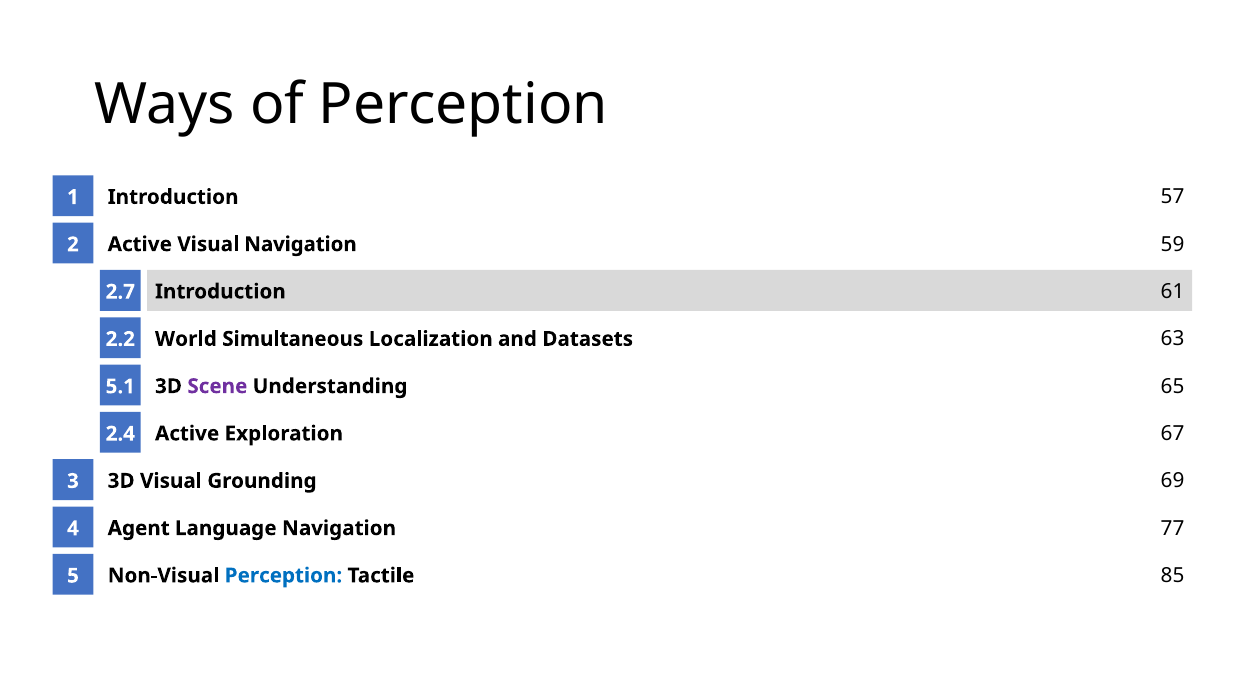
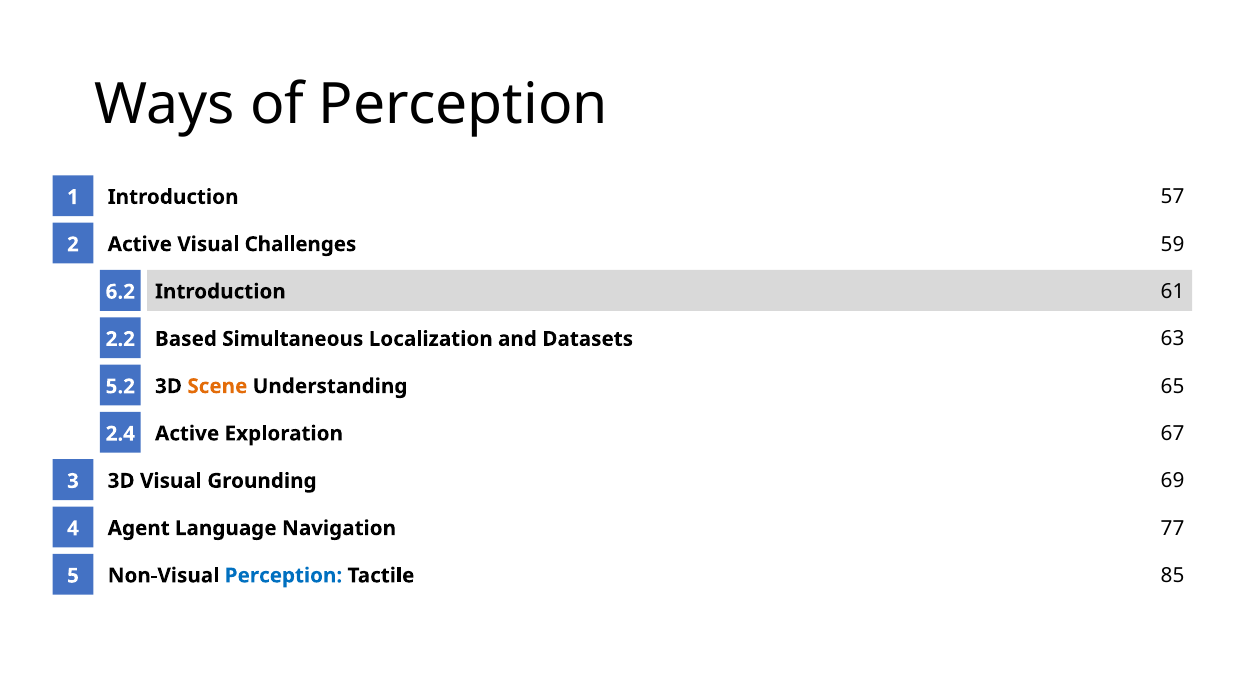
Visual Navigation: Navigation -> Challenges
2.7: 2.7 -> 6.2
World: World -> Based
Scene colour: purple -> orange
5.1: 5.1 -> 5.2
